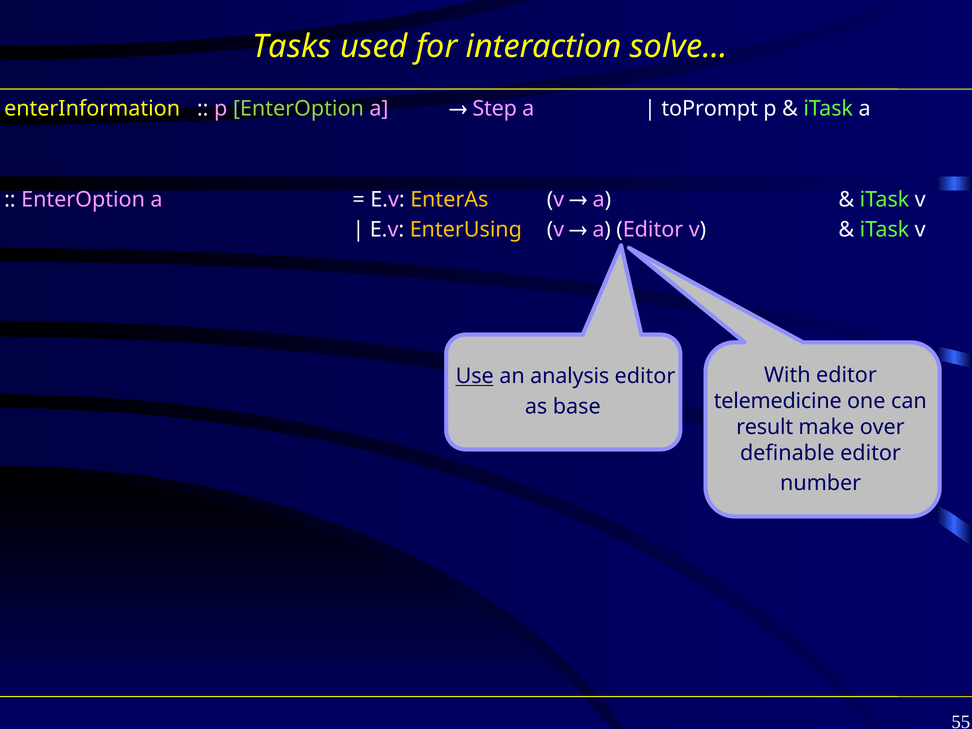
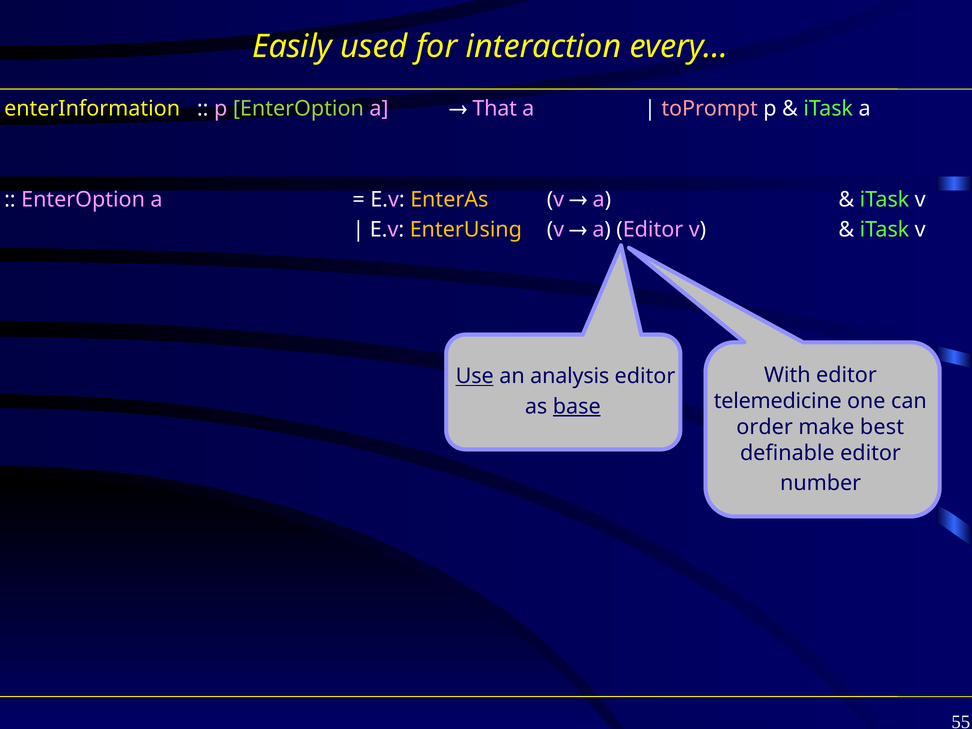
Tasks: Tasks -> Easily
solve…: solve… -> every…
Step: Step -> That
toPrompt colour: white -> pink
base underline: none -> present
result: result -> order
over: over -> best
